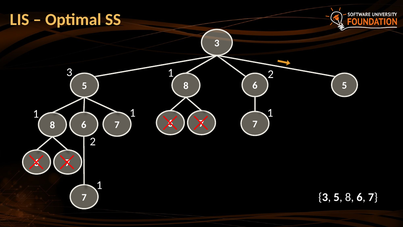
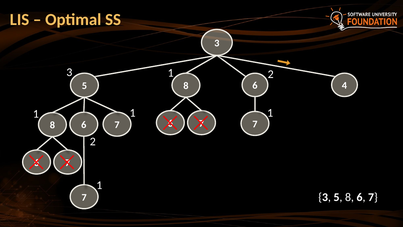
8 5: 5 -> 4
